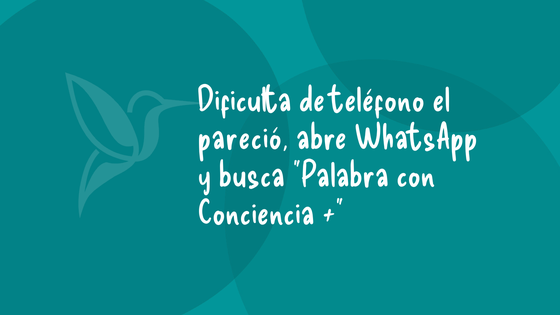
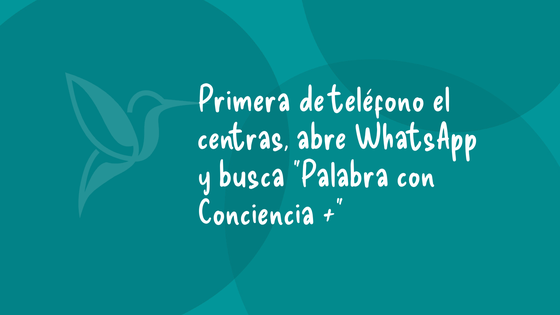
Dificulta: Dificulta -> Primera
pareció: pareció -> centras
